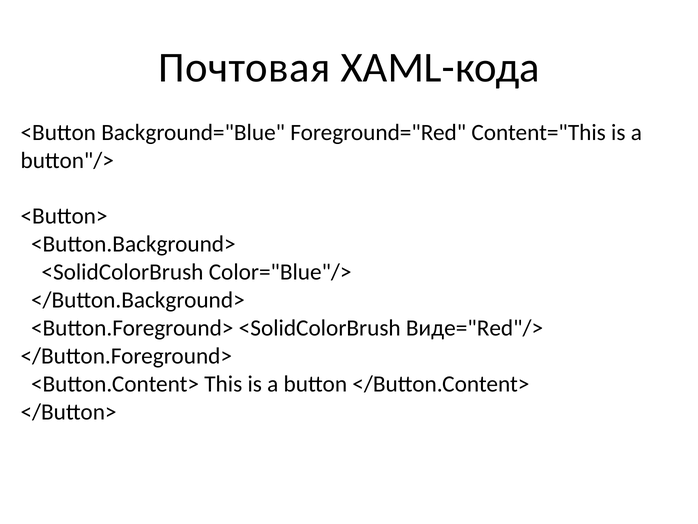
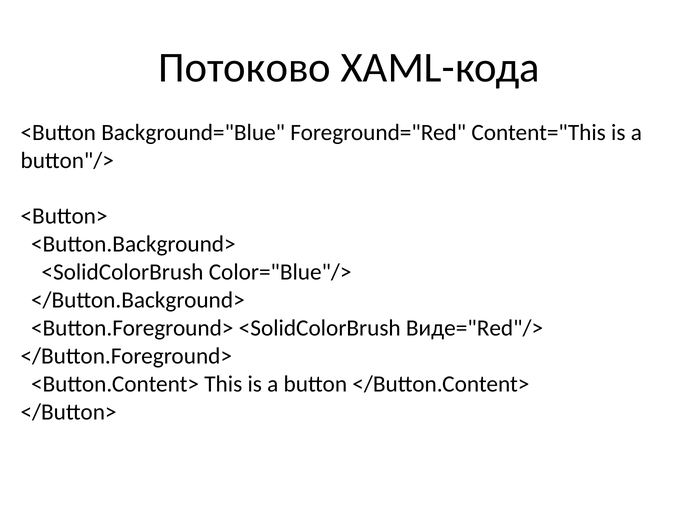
Почтовая: Почтовая -> Потоково
